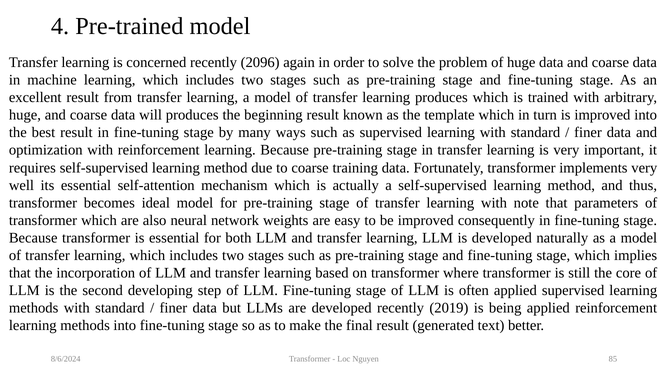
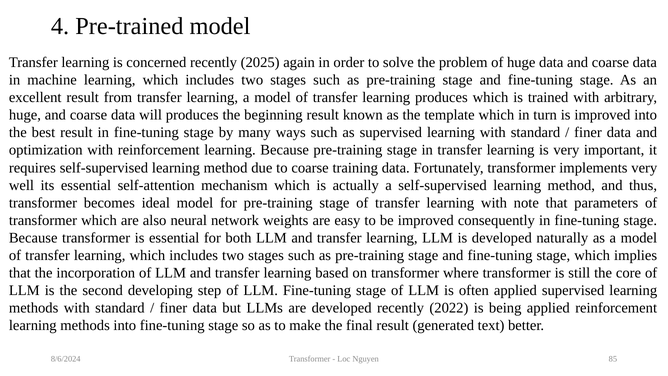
2096: 2096 -> 2025
2019: 2019 -> 2022
